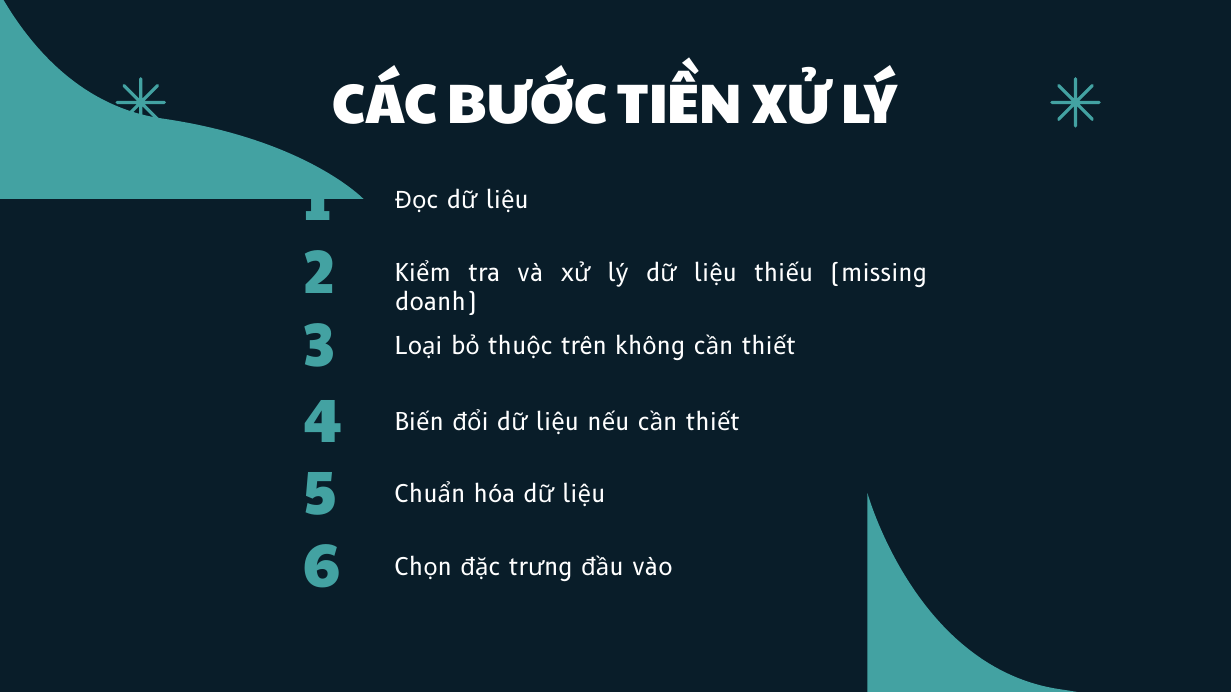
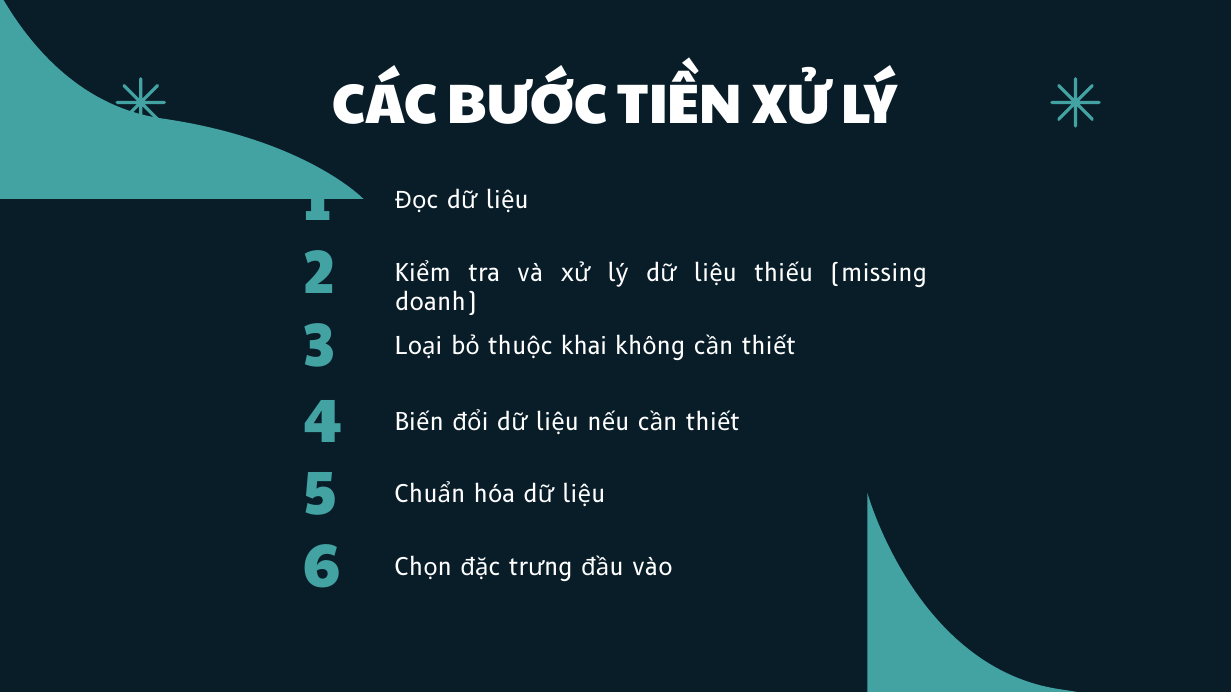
trên: trên -> khai
